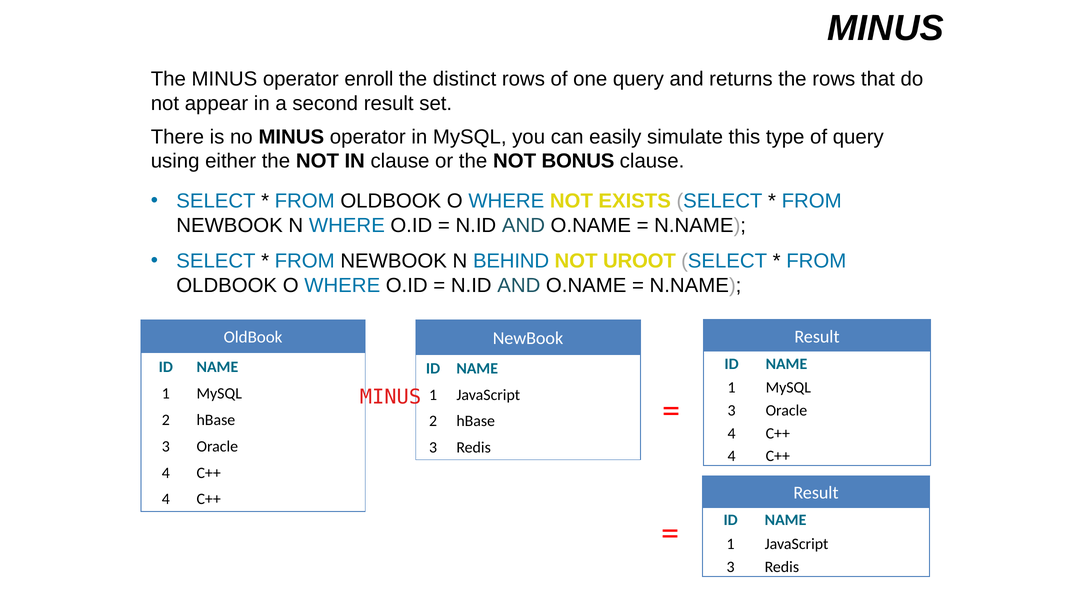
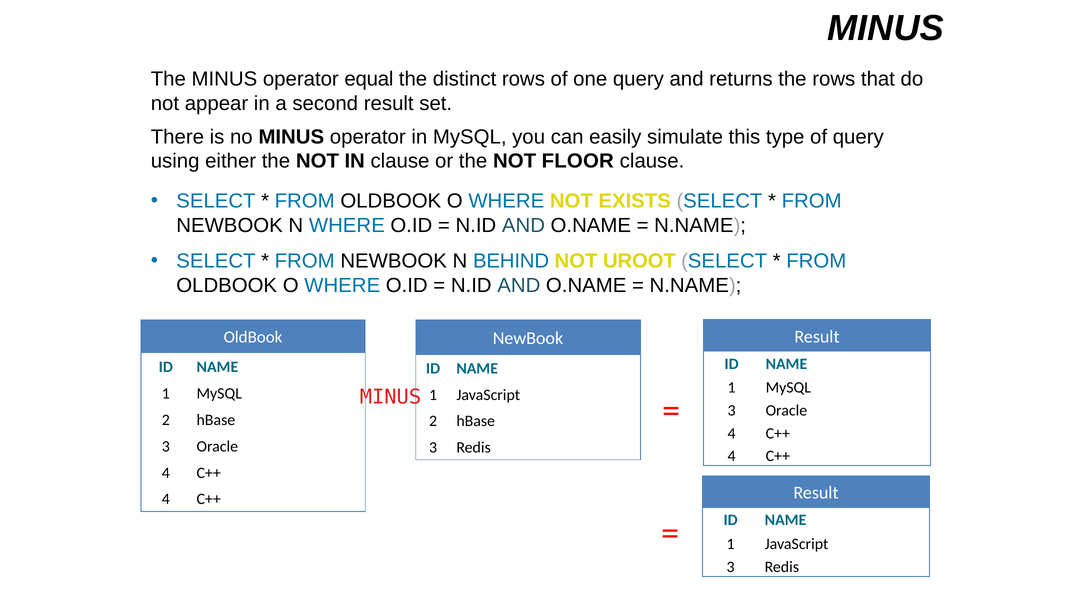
enroll: enroll -> equal
BONUS: BONUS -> FLOOR
